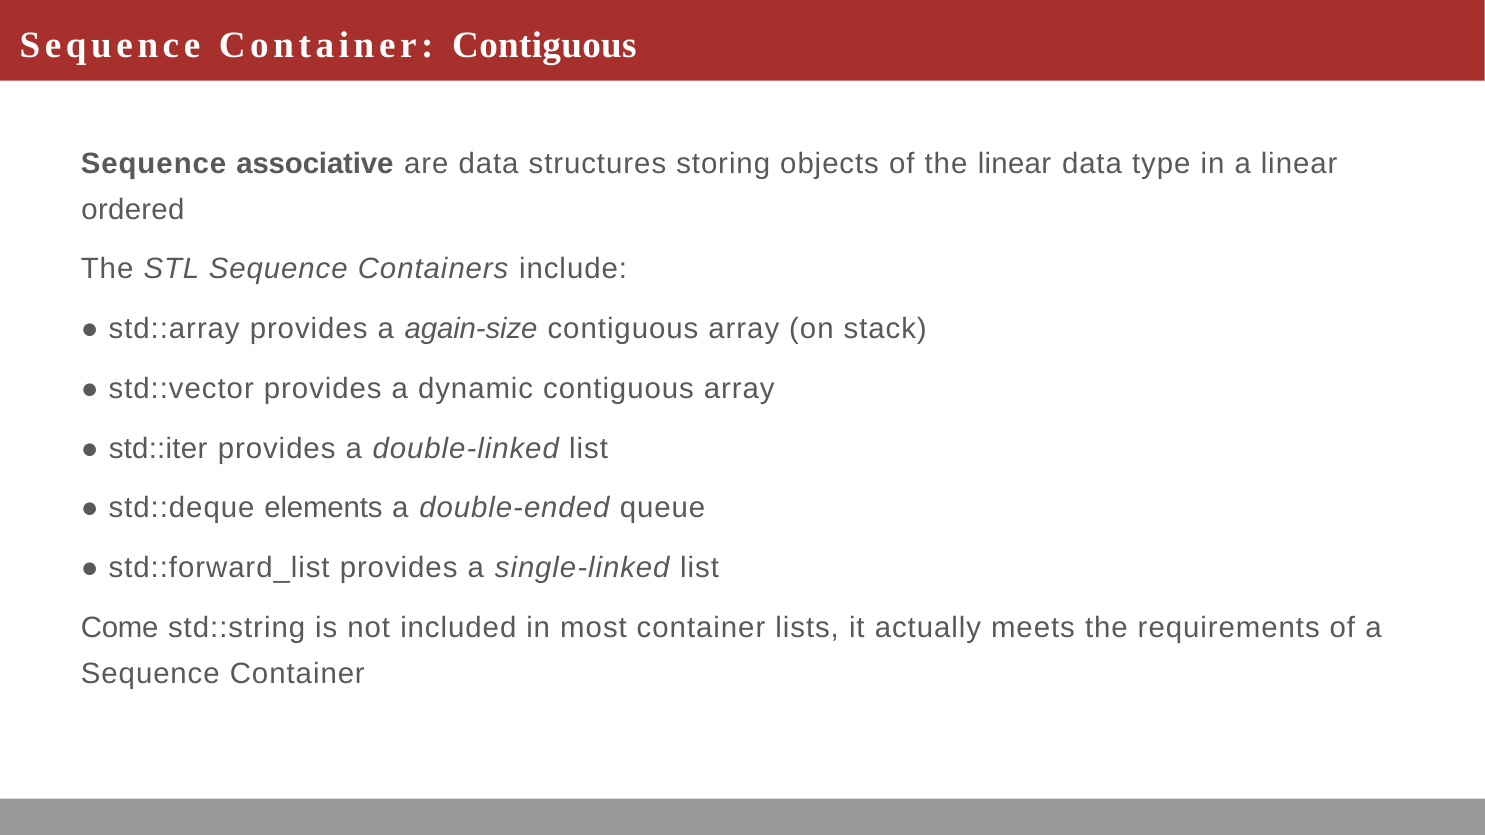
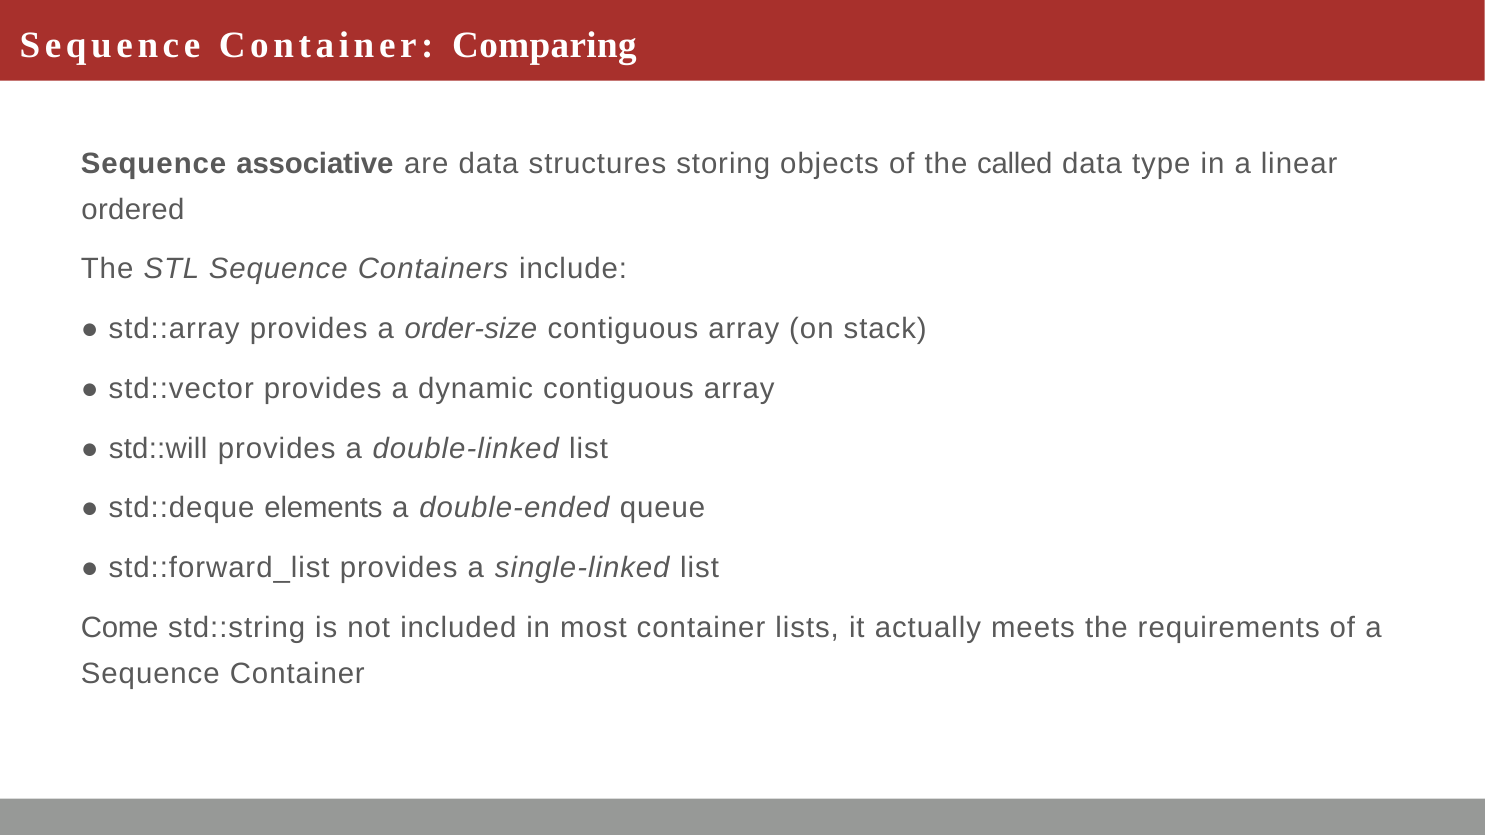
Container Contiguous: Contiguous -> Comparing
the linear: linear -> called
again-size: again-size -> order-size
std::iter: std::iter -> std::will
